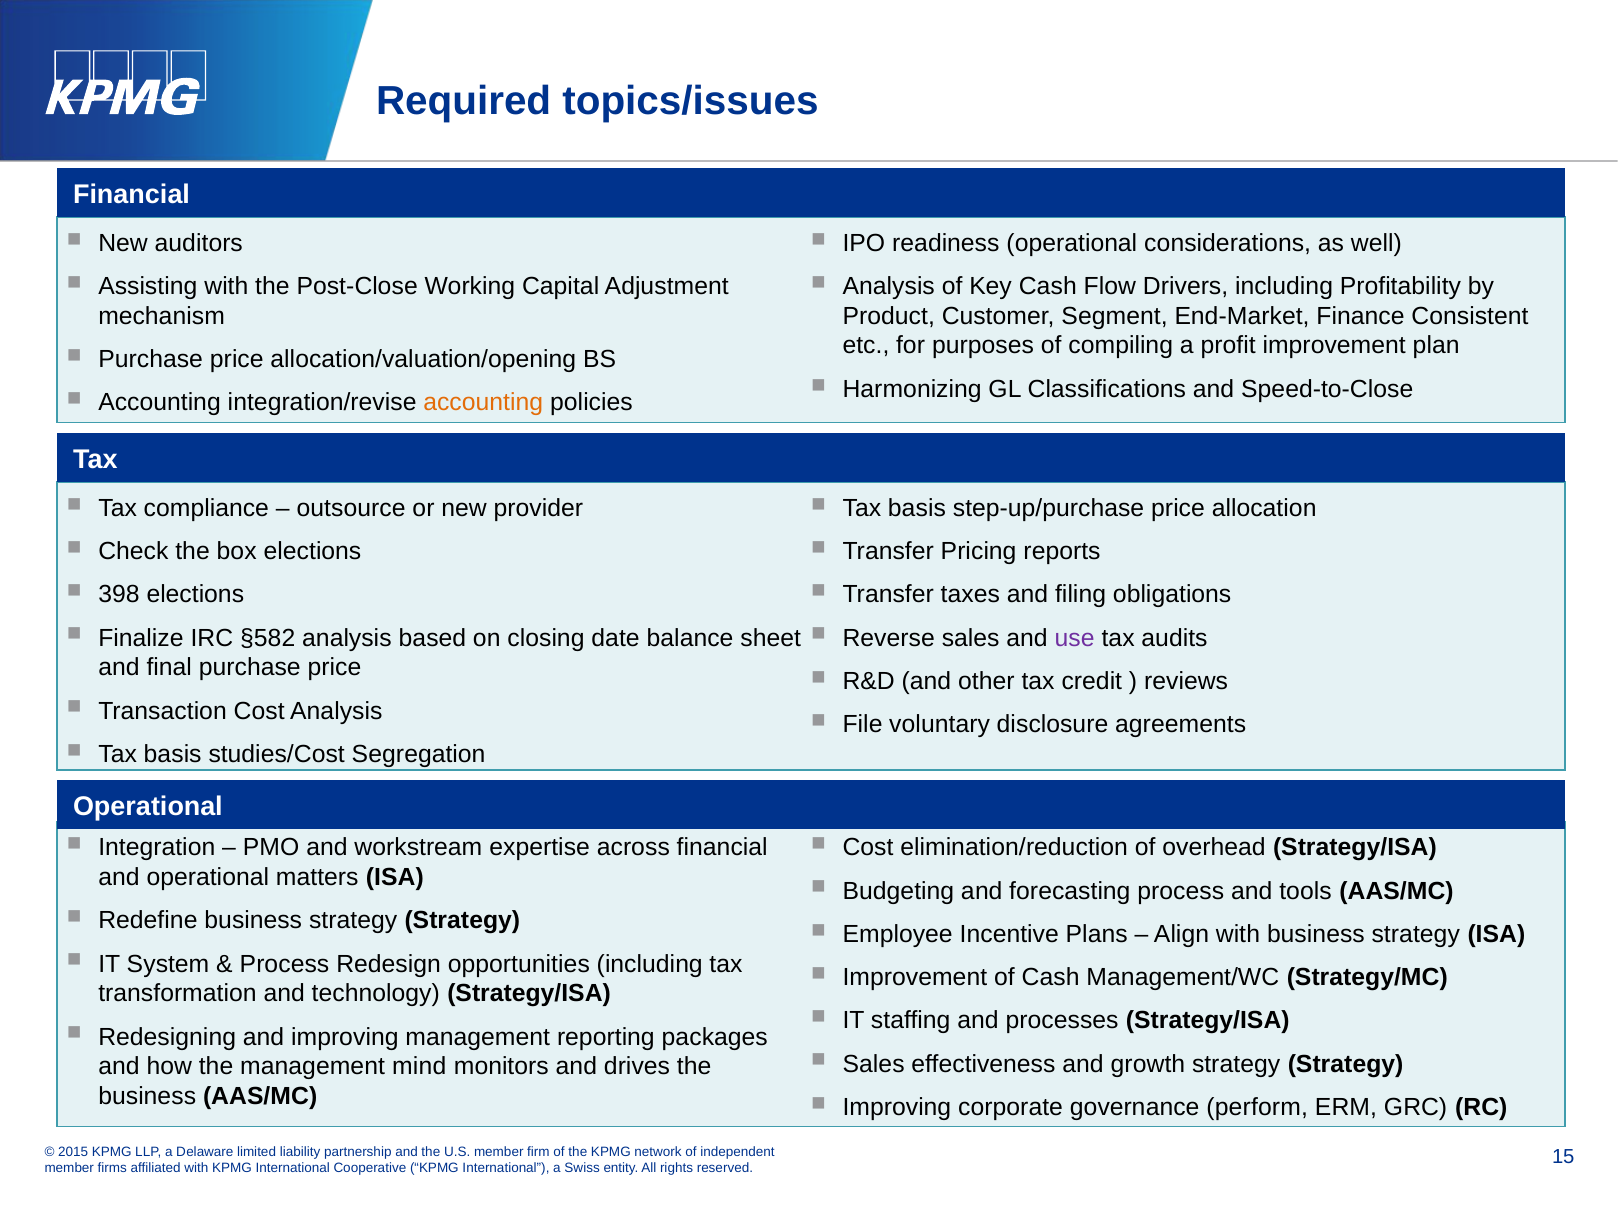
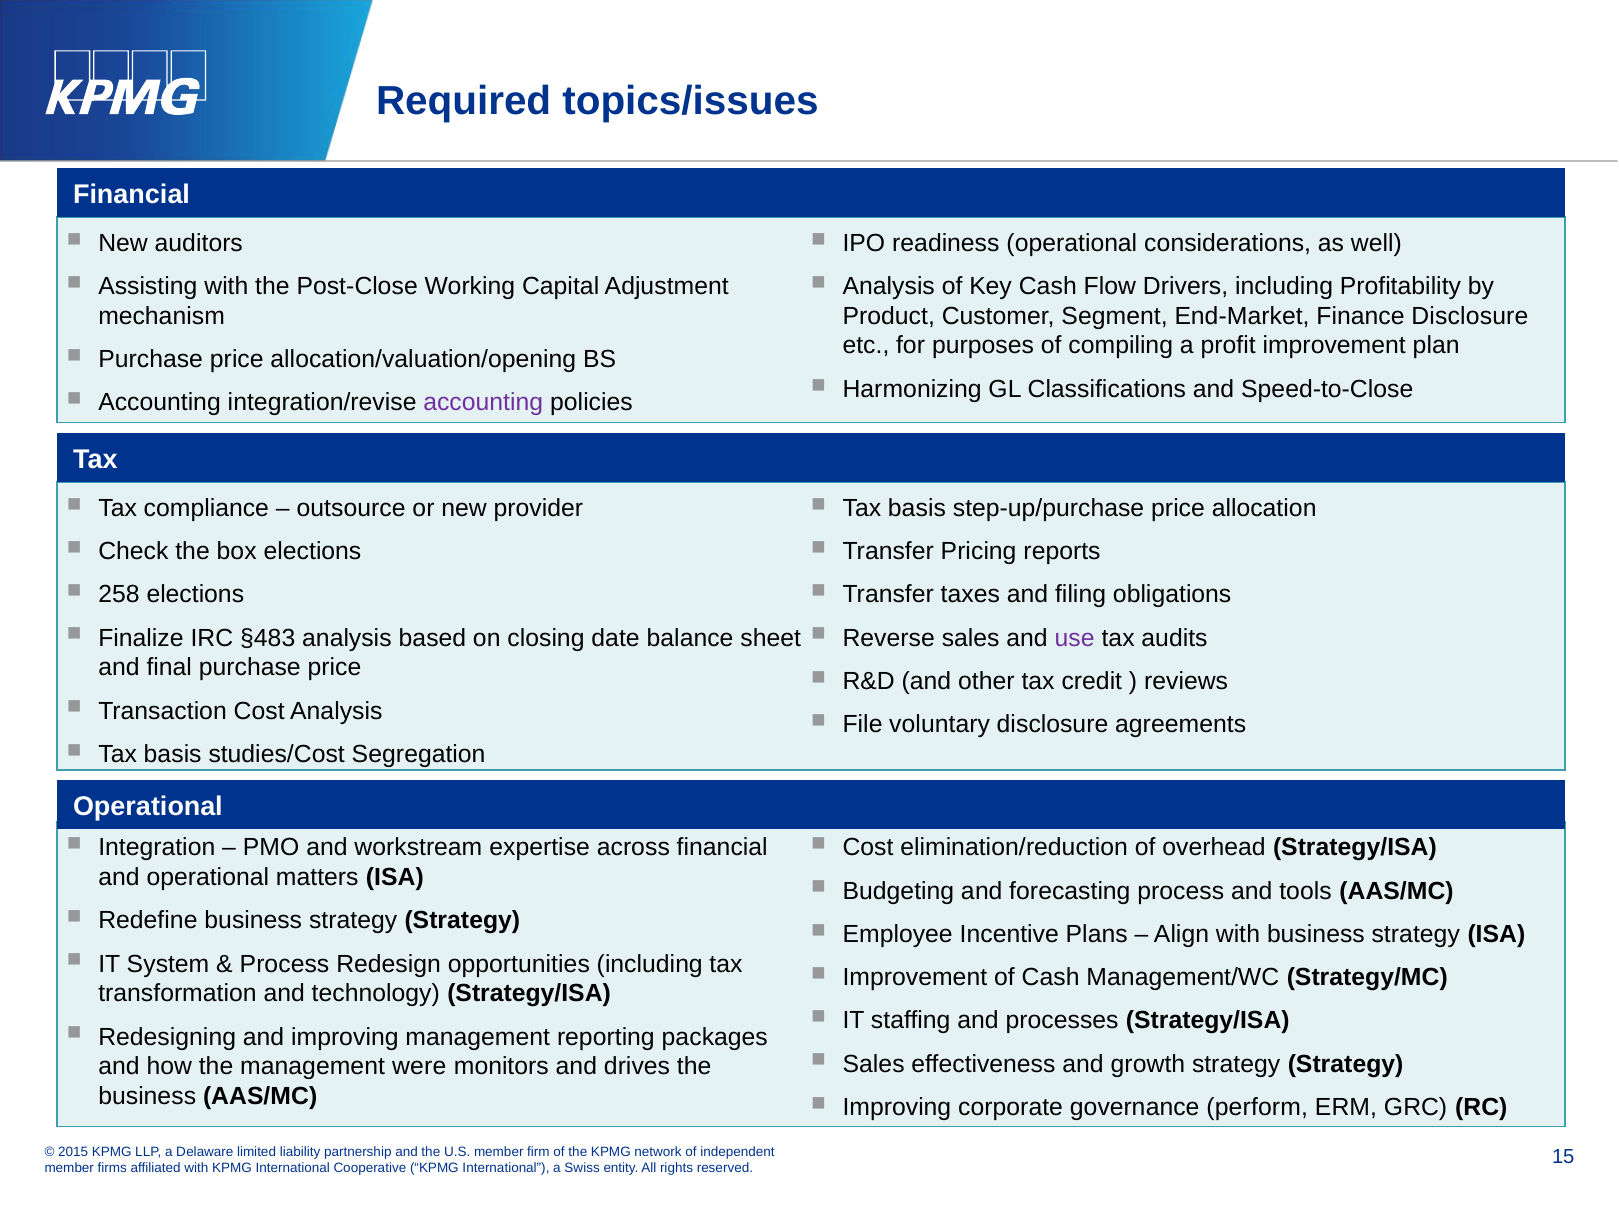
Finance Consistent: Consistent -> Disclosure
accounting at (483, 402) colour: orange -> purple
398: 398 -> 258
§582: §582 -> §483
mind: mind -> were
